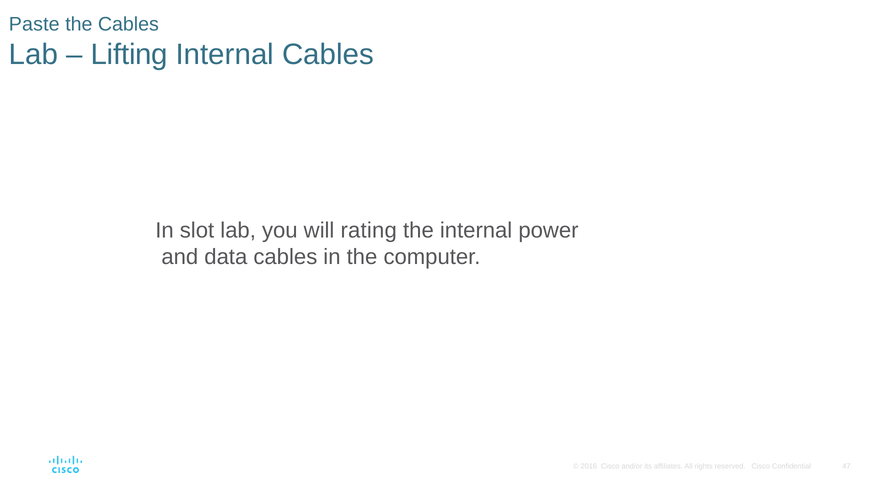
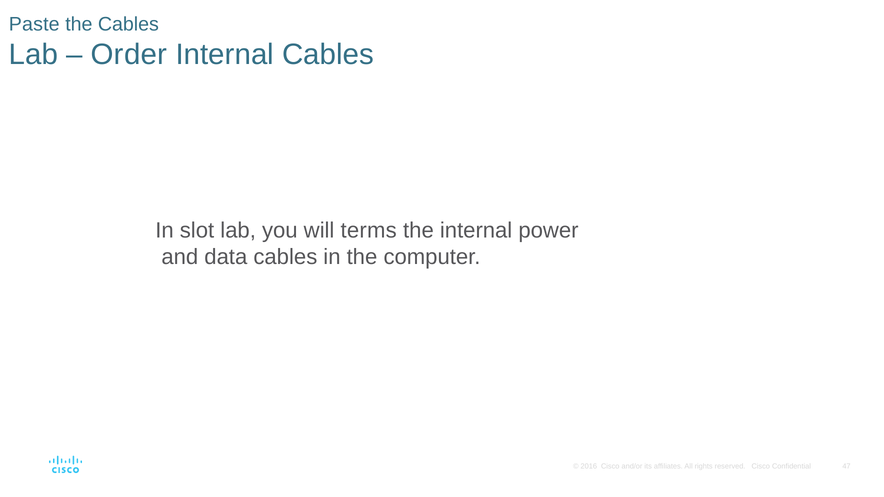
Lifting: Lifting -> Order
rating: rating -> terms
